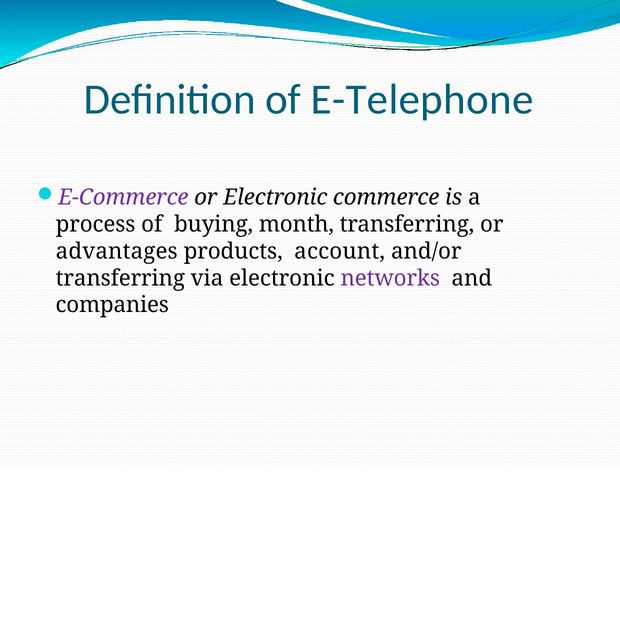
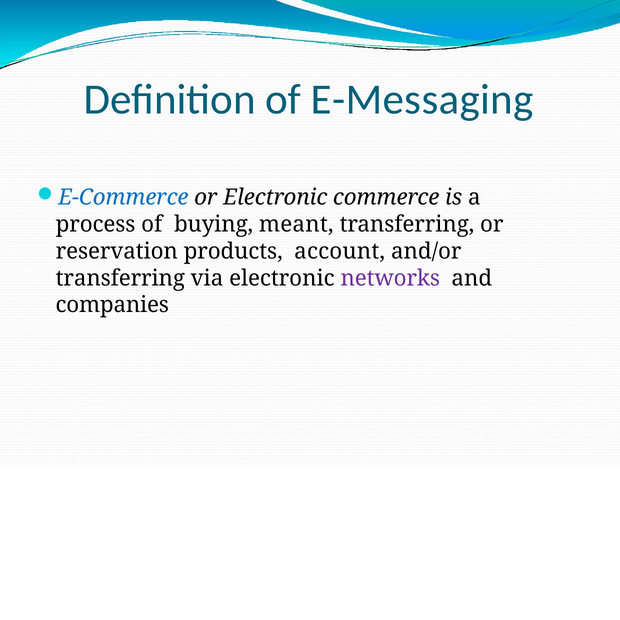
E-Telephone: E-Telephone -> E-Messaging
E-Commerce colour: purple -> blue
month: month -> meant
advantages: advantages -> reservation
